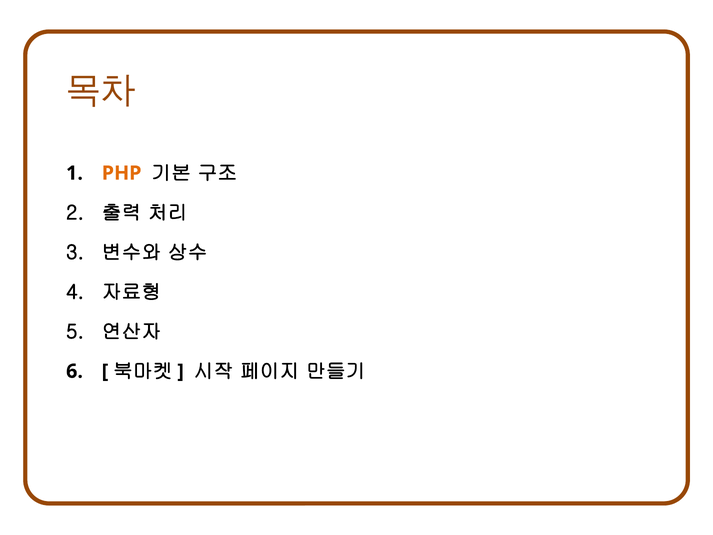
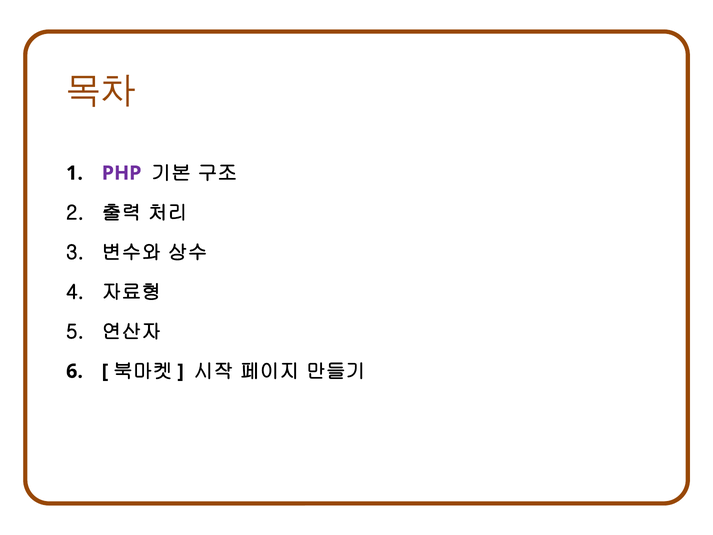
PHP colour: orange -> purple
